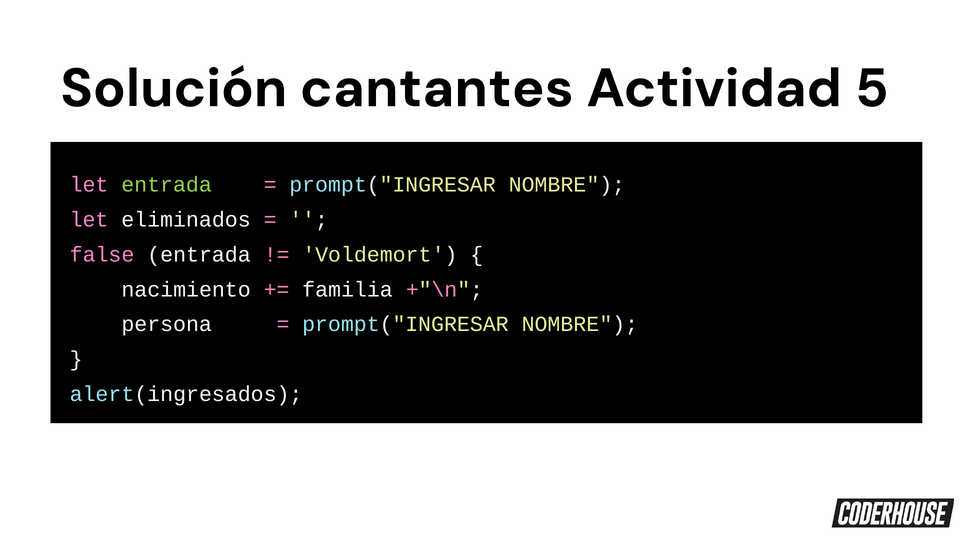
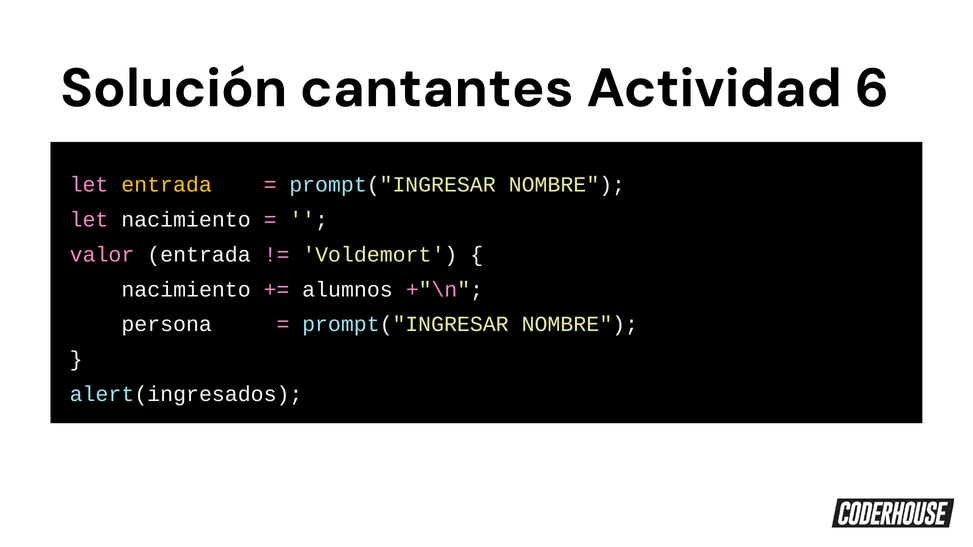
5: 5 -> 6
entrada at (167, 185) colour: light green -> yellow
let eliminados: eliminados -> nacimiento
false: false -> valor
familia: familia -> alumnos
